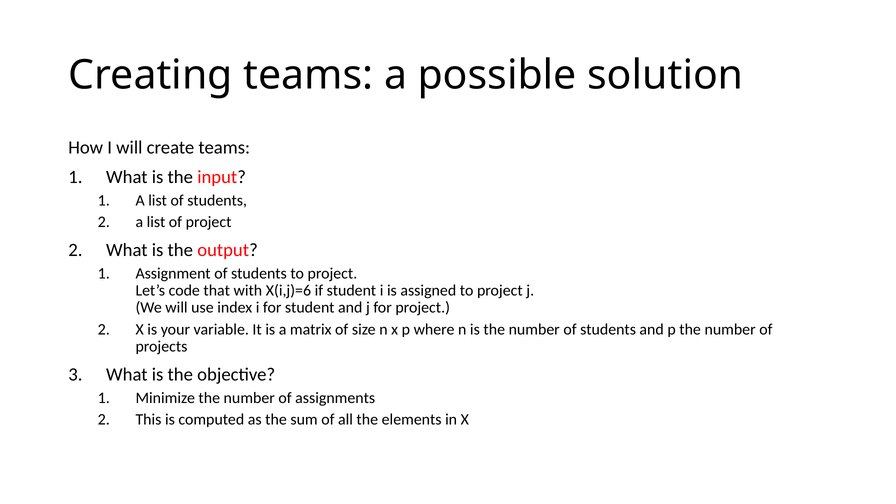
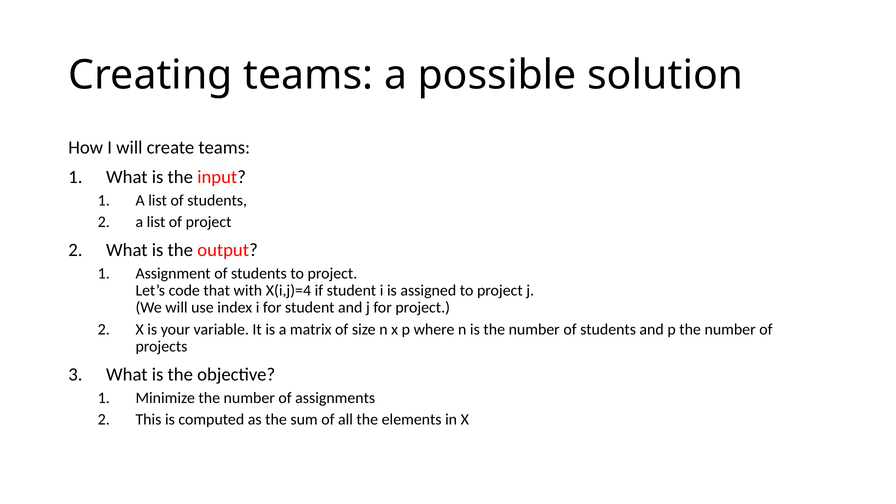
X(i,j)=6: X(i,j)=6 -> X(i,j)=4
